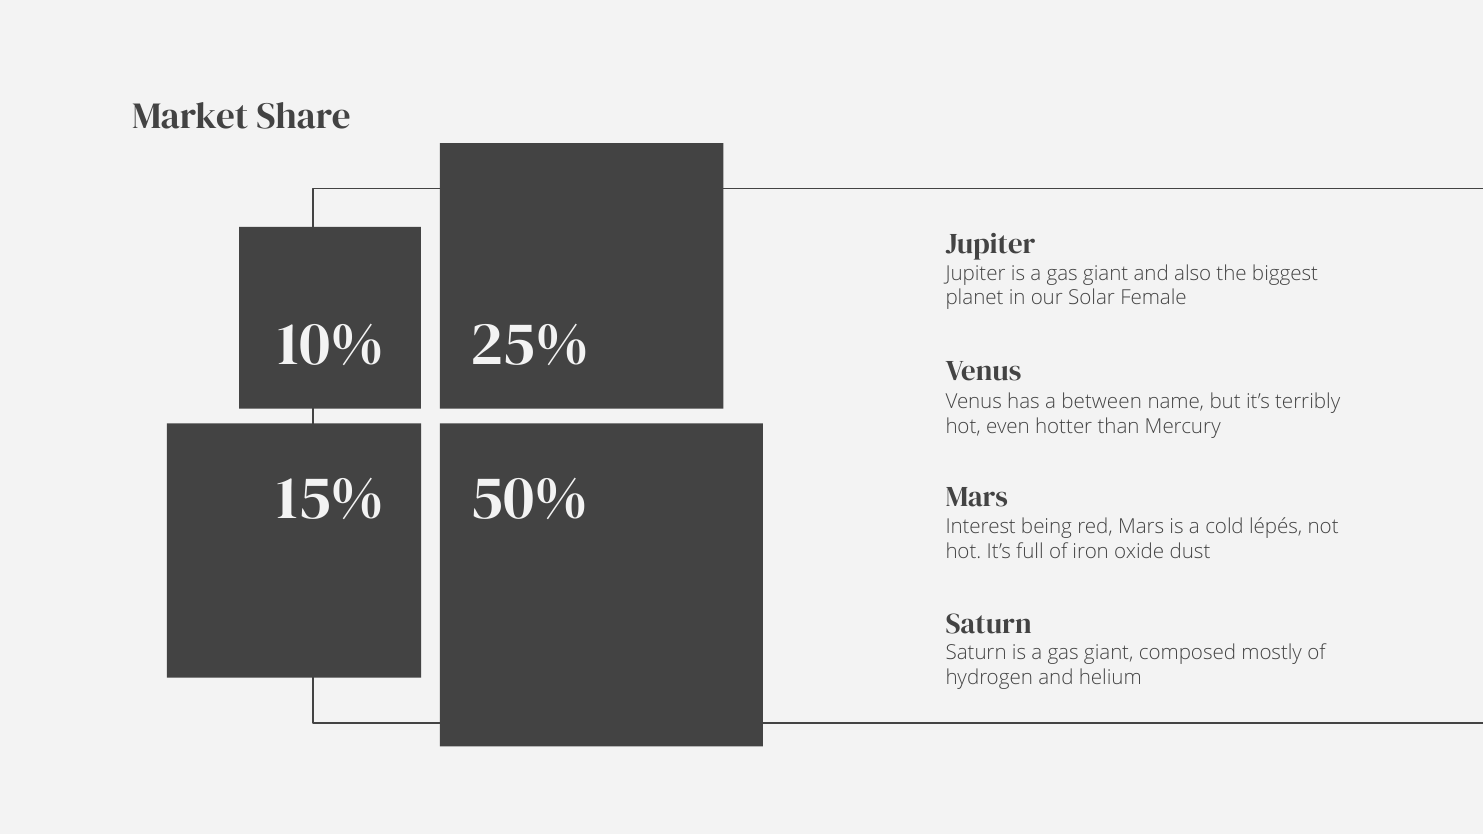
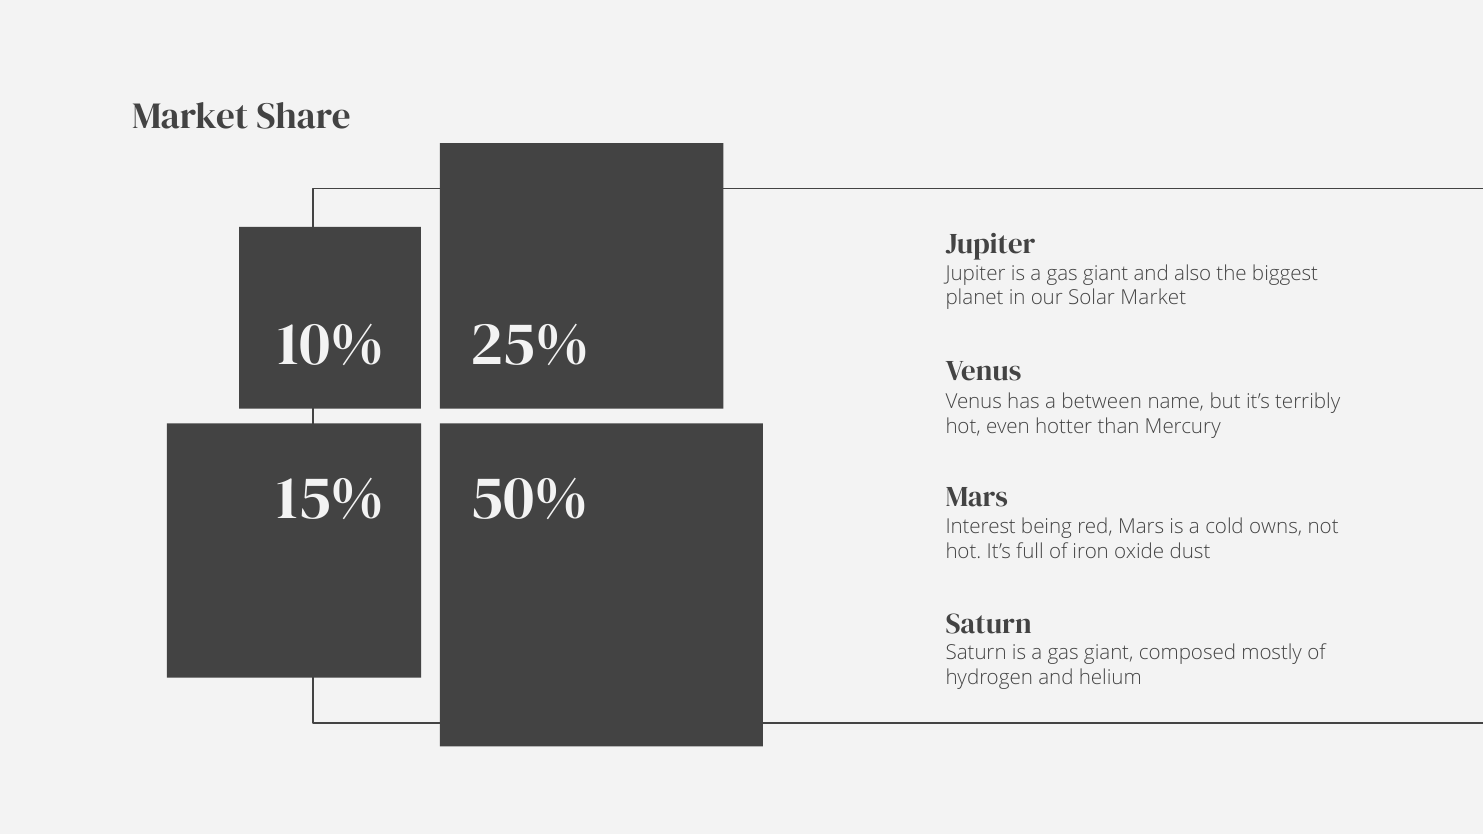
Solar Female: Female -> Market
lépés: lépés -> owns
